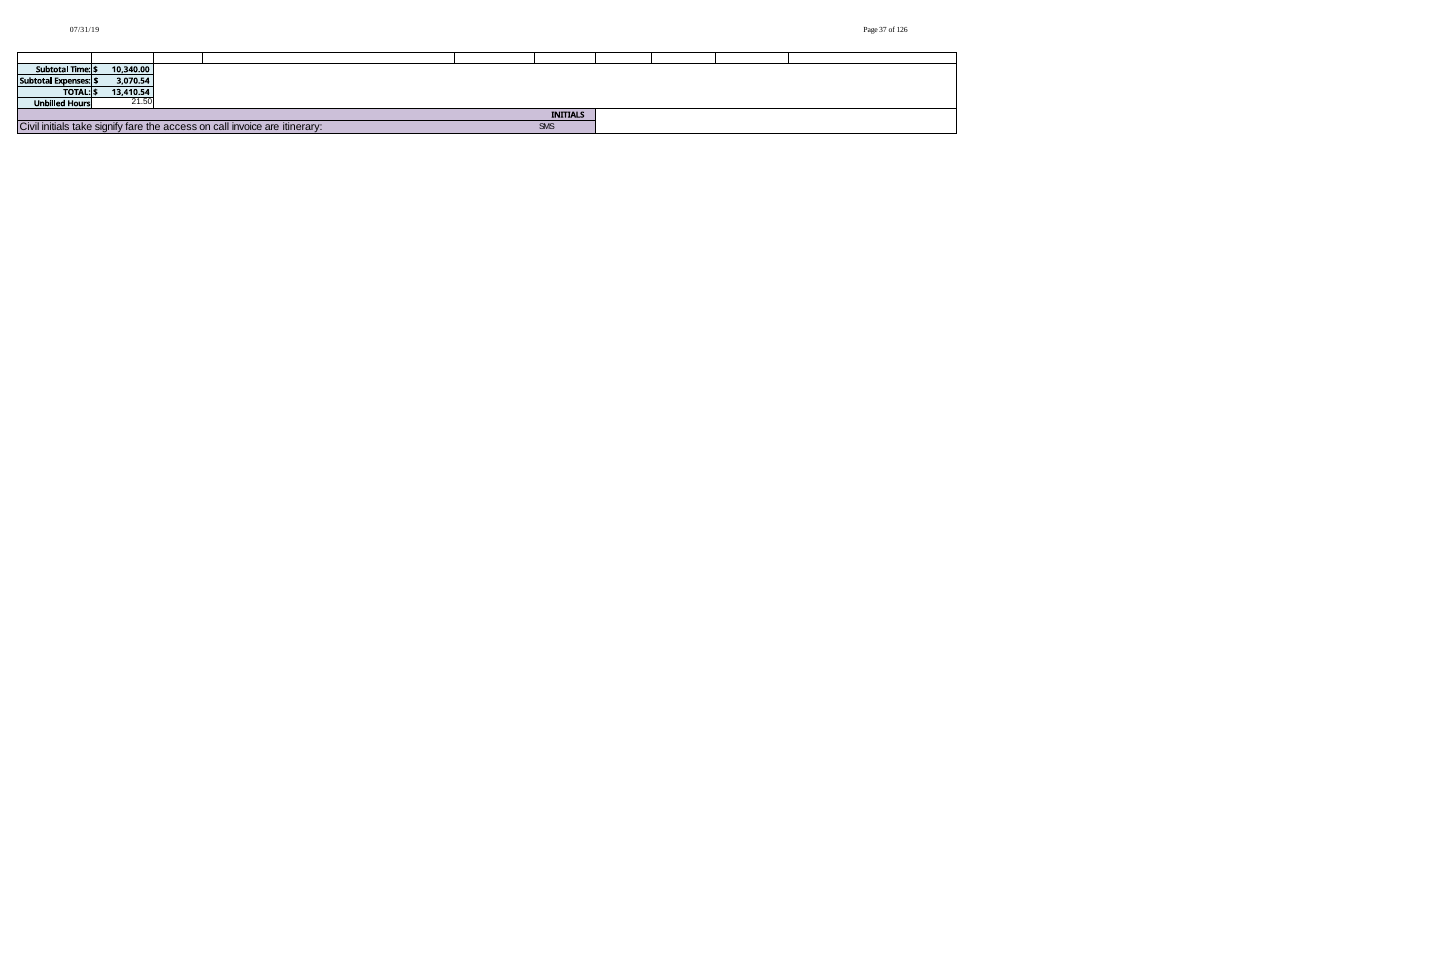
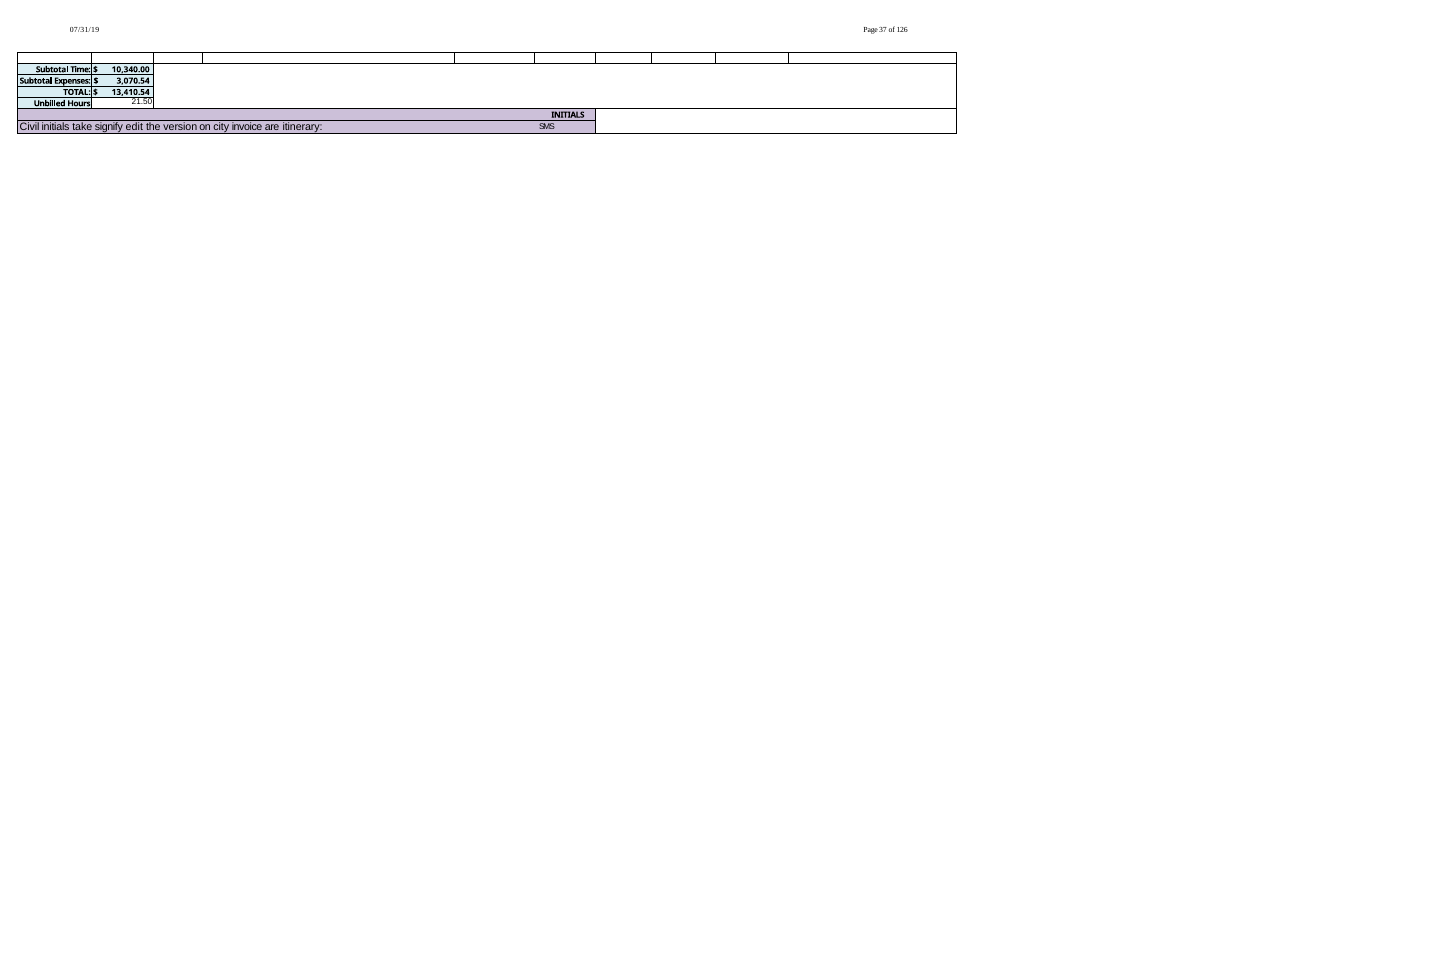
fare: fare -> edit
access: access -> version
call: call -> city
